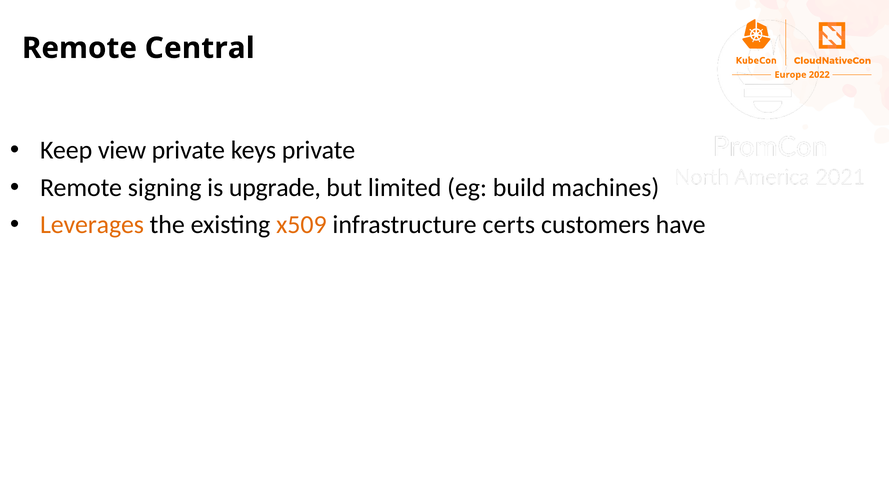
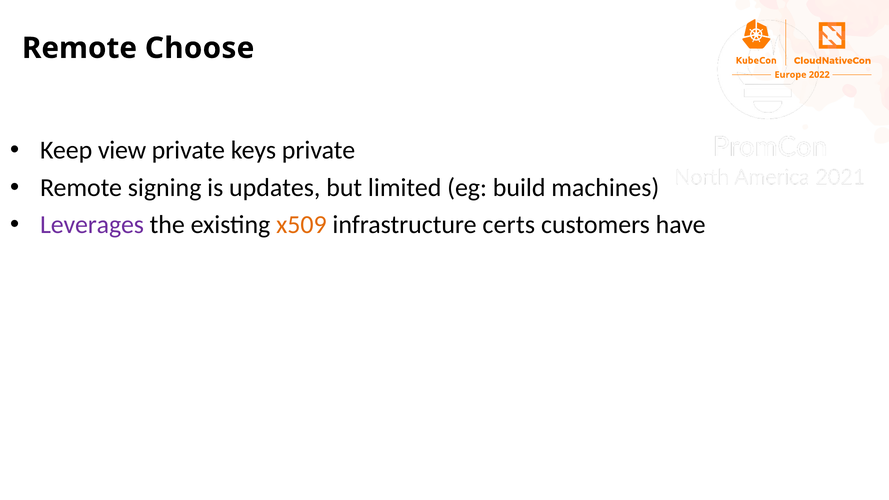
Central: Central -> Choose
upgrade: upgrade -> updates
Leverages colour: orange -> purple
